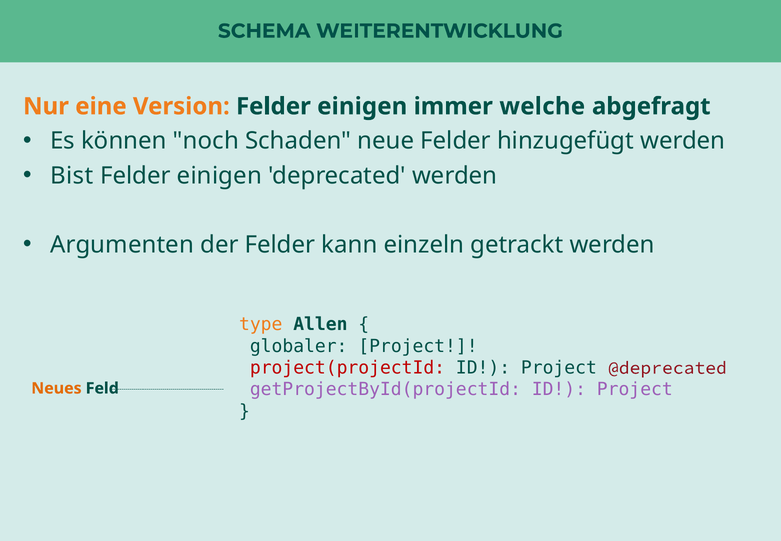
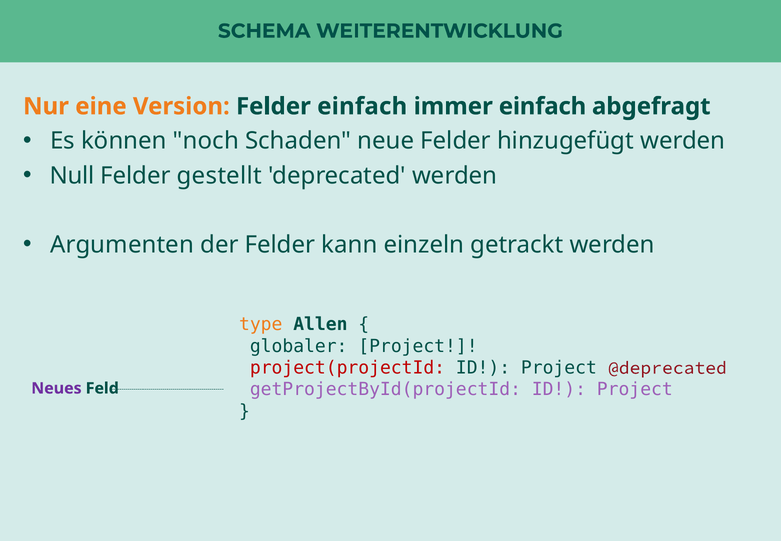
Version Felder einigen: einigen -> einfach
immer welche: welche -> einfach
Bist: Bist -> Null
einigen at (219, 176): einigen -> gestellt
Neues colour: orange -> purple
